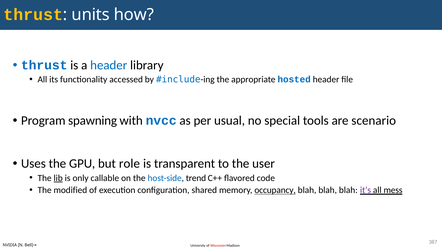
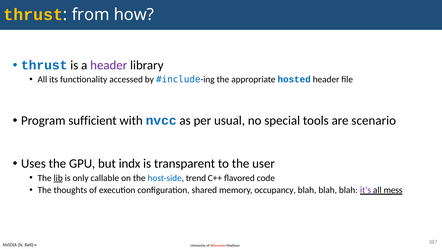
units: units -> from
header at (109, 65) colour: blue -> purple
spawning: spawning -> sufficient
role: role -> indx
modified: modified -> thoughts
occupancy underline: present -> none
